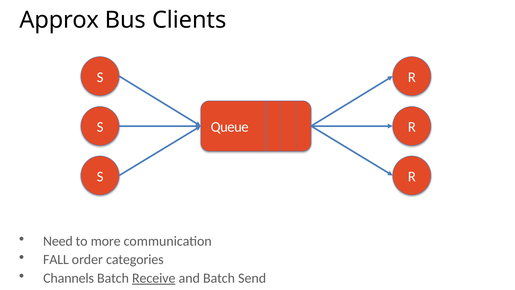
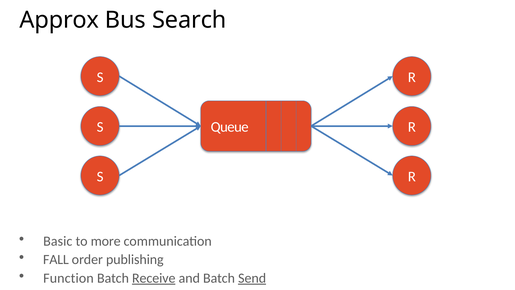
Clients: Clients -> Search
Need: Need -> Basic
categories: categories -> publishing
Channels: Channels -> Function
Send underline: none -> present
